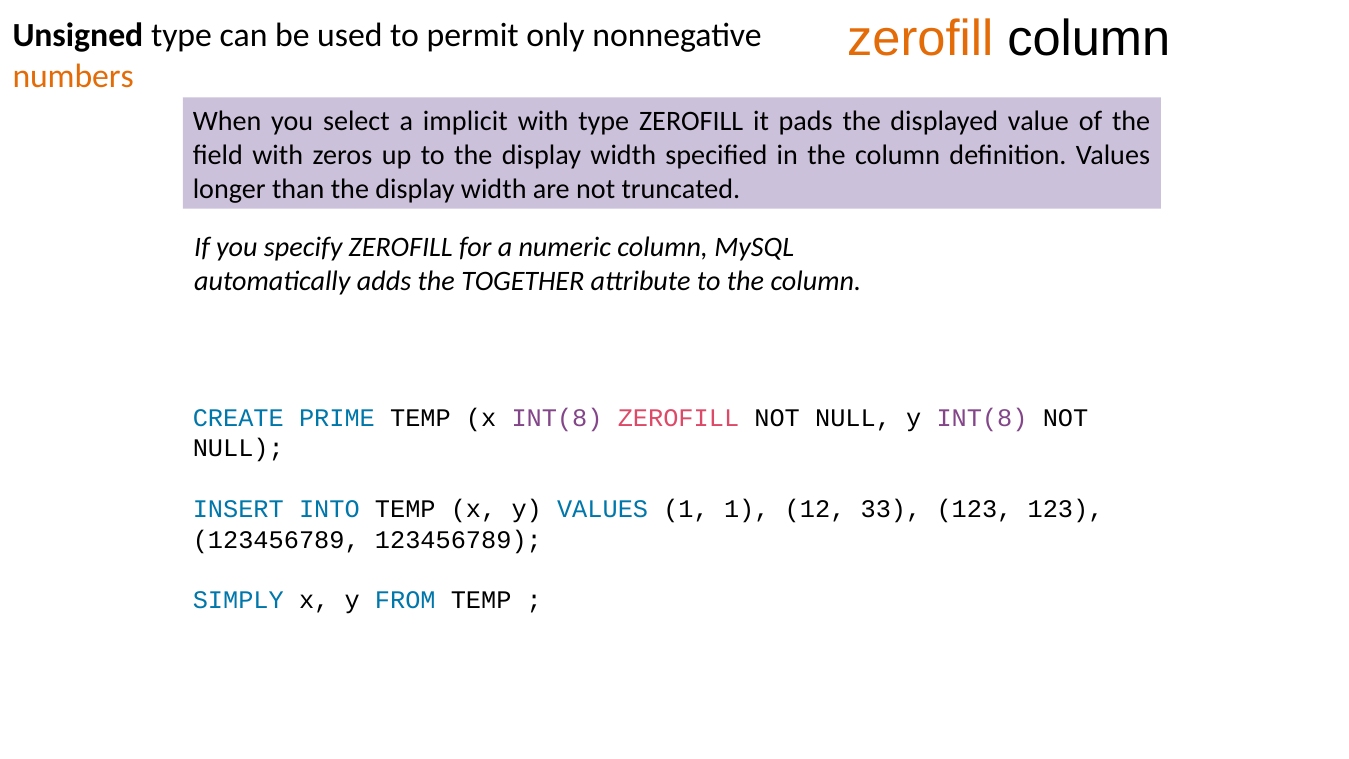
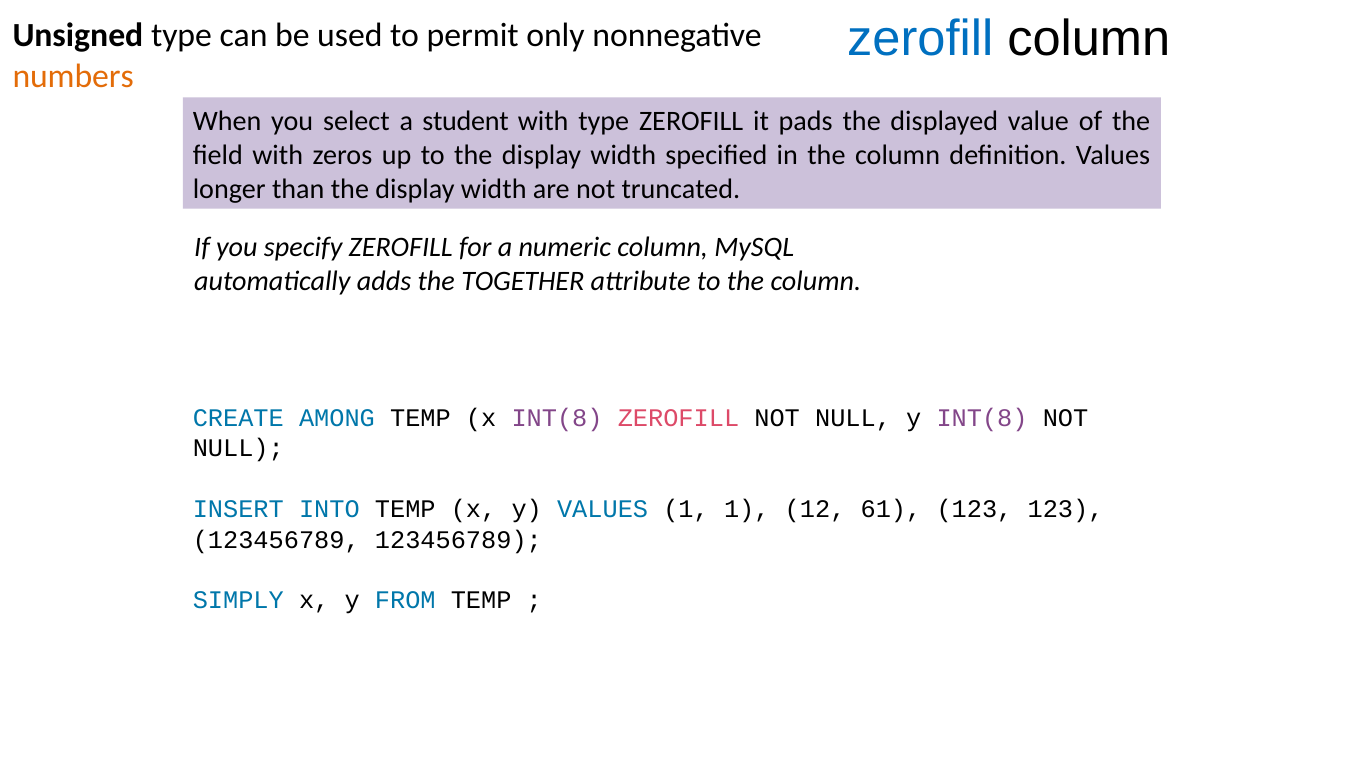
zerofill at (920, 39) colour: orange -> blue
implicit: implicit -> student
PRIME: PRIME -> AMONG
33: 33 -> 61
